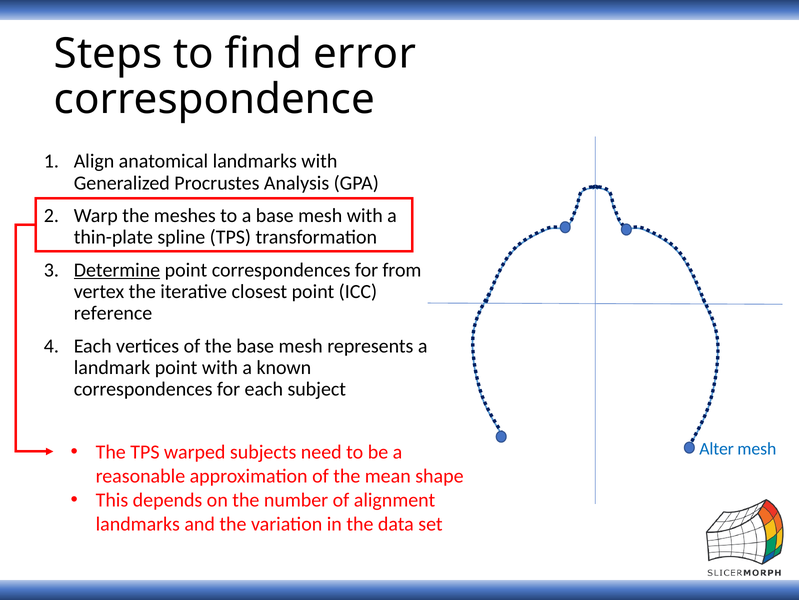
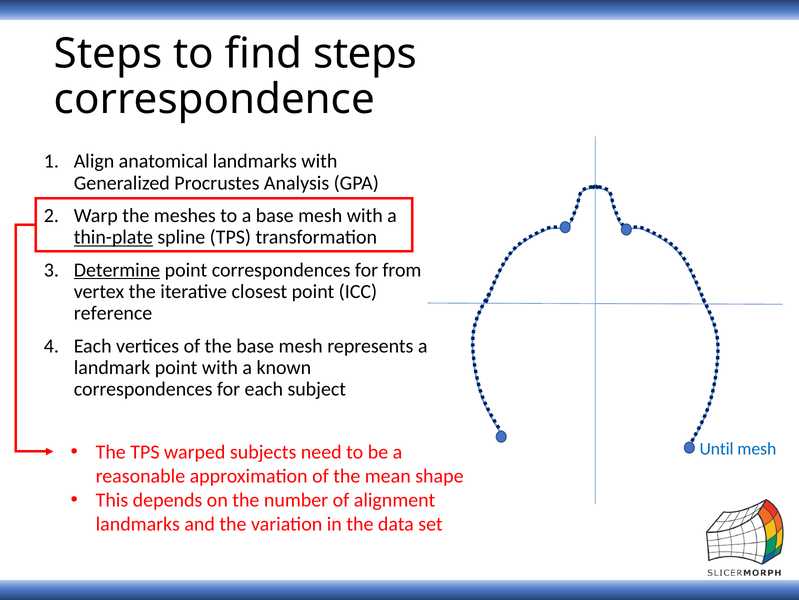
find error: error -> steps
thin-plate underline: none -> present
Alter: Alter -> Until
